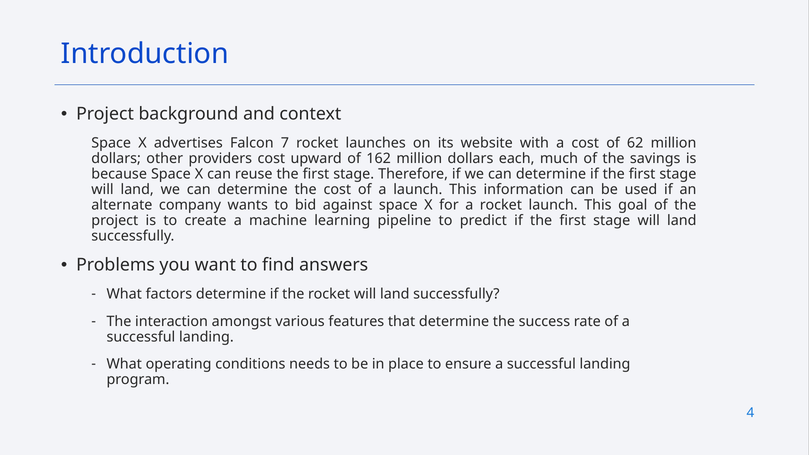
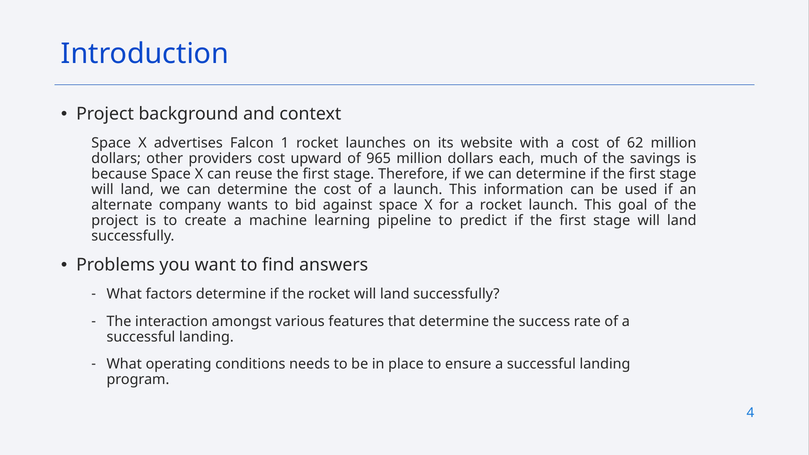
7: 7 -> 1
162: 162 -> 965
